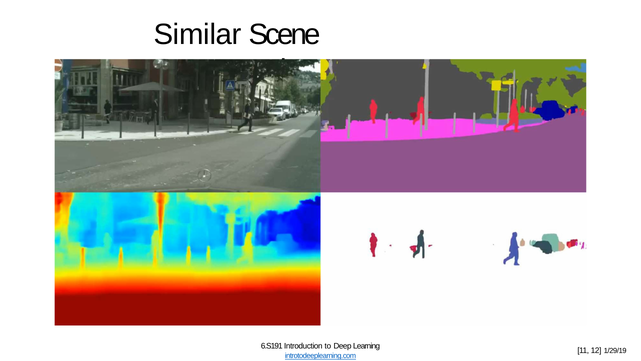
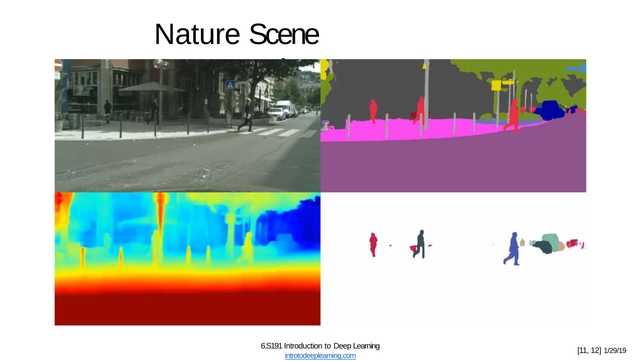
Similar: Similar -> Nature
